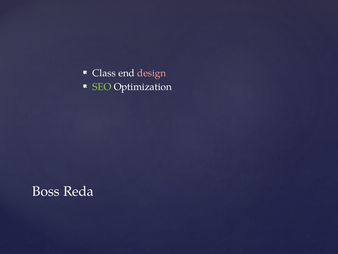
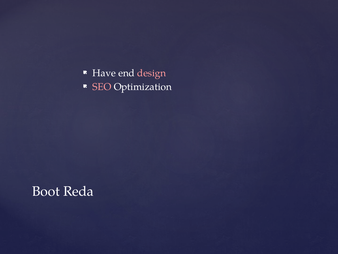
Class: Class -> Have
SEO colour: light green -> pink
Boss: Boss -> Boot
